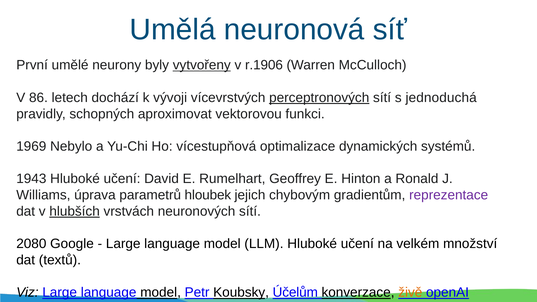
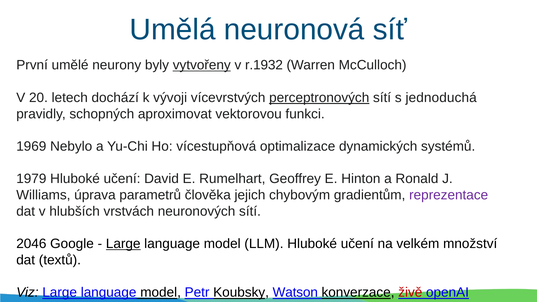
r.1906: r.1906 -> r.1932
86: 86 -> 20
1943: 1943 -> 1979
hloubek: hloubek -> člověka
hlubších underline: present -> none
2080: 2080 -> 2046
Large at (123, 244) underline: none -> present
Účelům: Účelům -> Watson
živě colour: orange -> red
